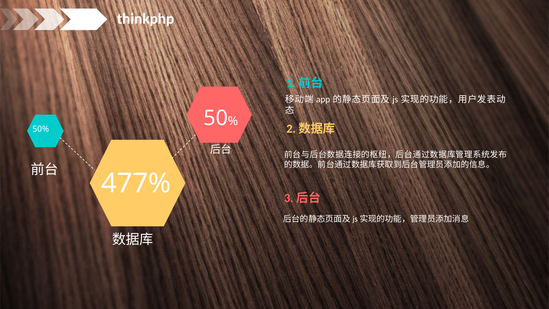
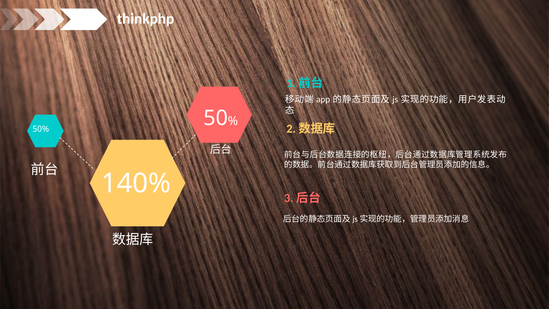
477%: 477% -> 140%
